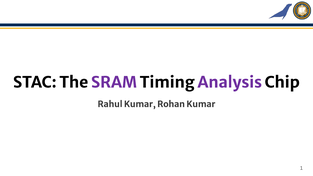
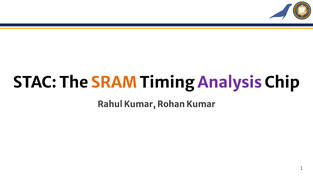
SRAM colour: purple -> orange
